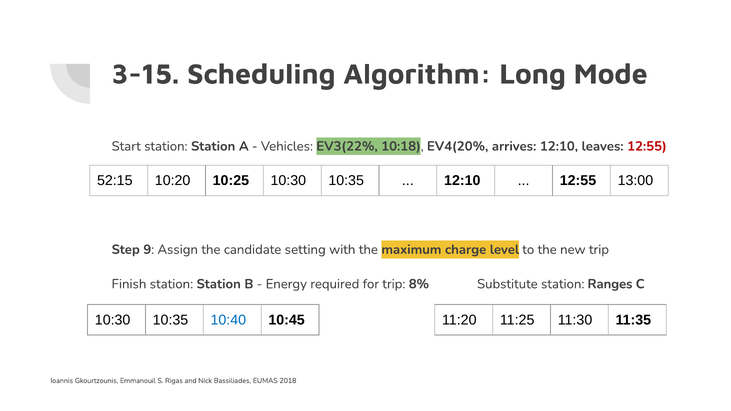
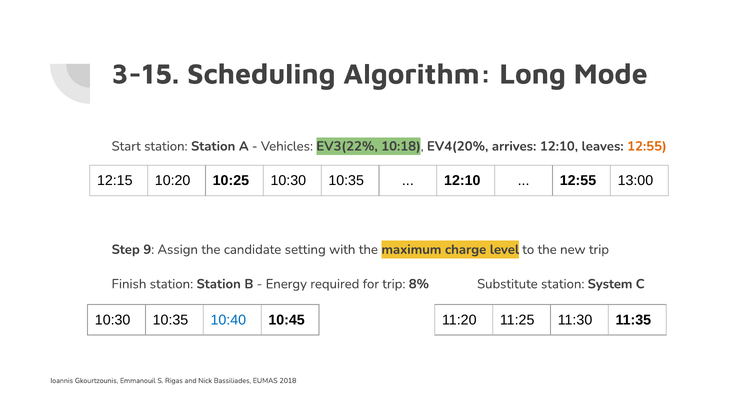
12:55 at (647, 146) colour: red -> orange
52:15: 52:15 -> 12:15
Ranges: Ranges -> System
